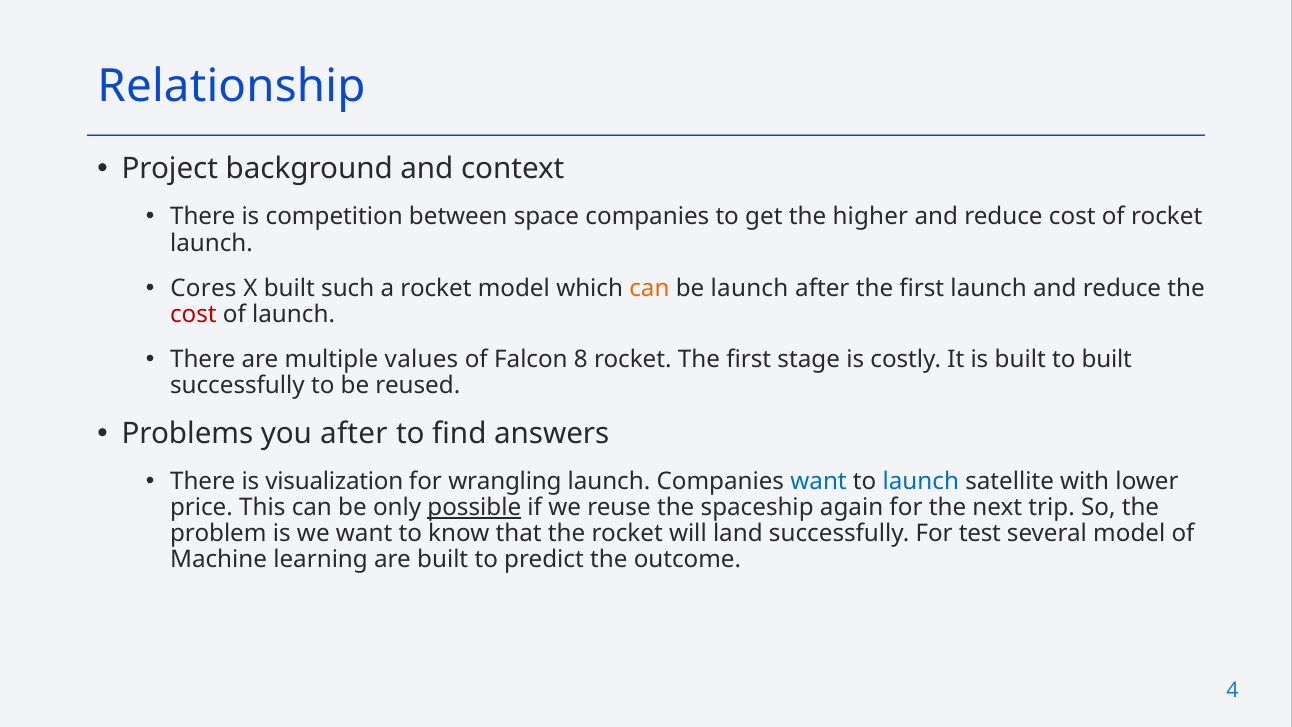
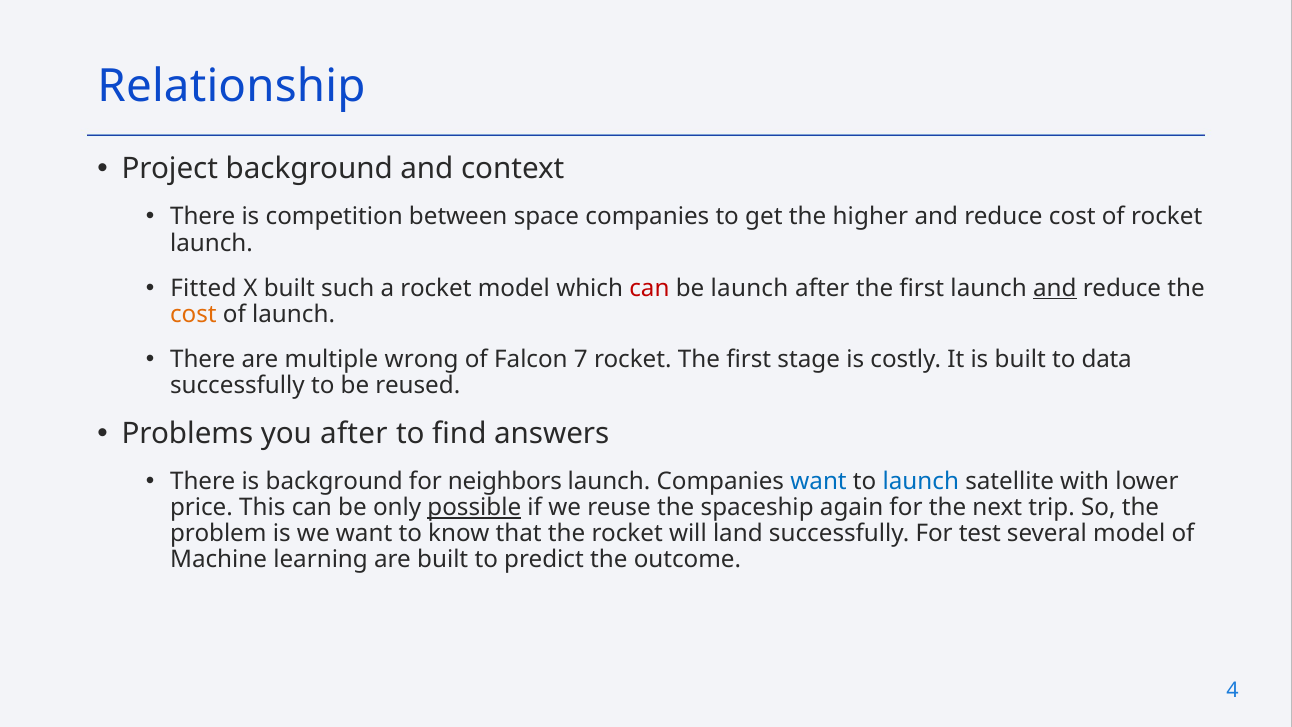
Cores: Cores -> Fitted
can at (649, 288) colour: orange -> red
and at (1055, 288) underline: none -> present
cost at (193, 314) colour: red -> orange
values: values -> wrong
8: 8 -> 7
to built: built -> data
is visualization: visualization -> background
wrangling: wrangling -> neighbors
